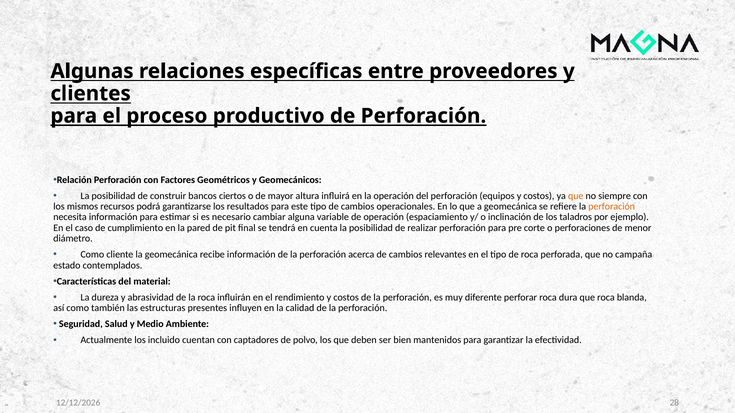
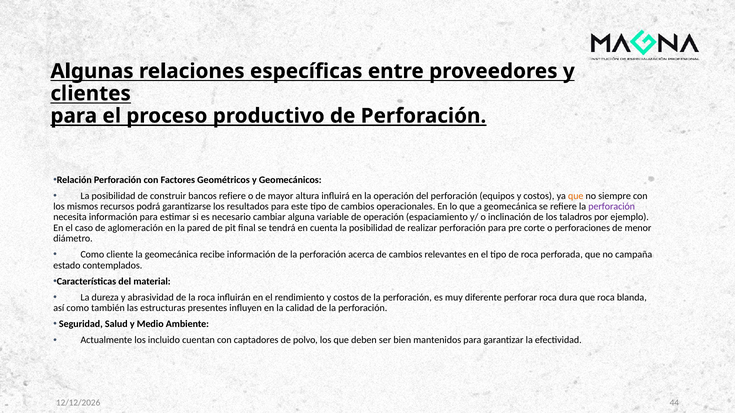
bancos ciertos: ciertos -> refiere
perforación at (612, 207) colour: orange -> purple
cumplimiento: cumplimiento -> aglomeración
28: 28 -> 44
